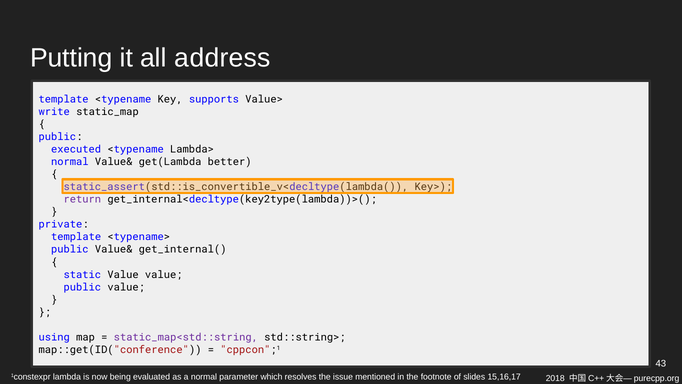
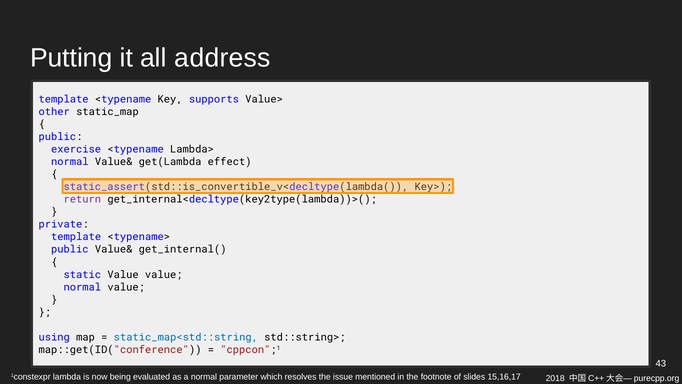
write: write -> other
executed: executed -> exercise
better: better -> effect
public at (82, 287): public -> normal
static_map<std::string colour: purple -> blue
